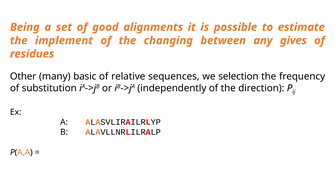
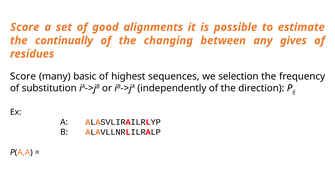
Being at (25, 27): Being -> Score
implement: implement -> continually
Other at (23, 77): Other -> Score
relative: relative -> highest
